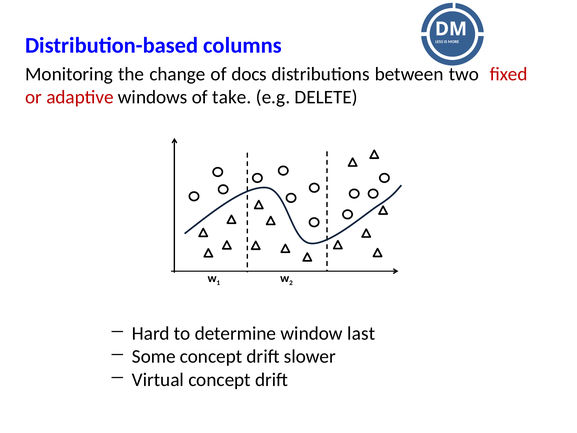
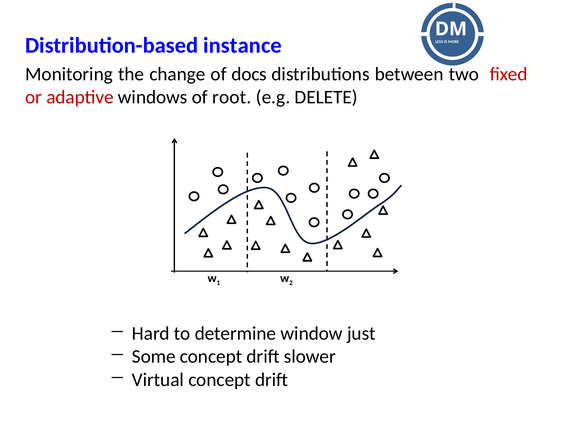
columns: columns -> instance
take: take -> root
last: last -> just
